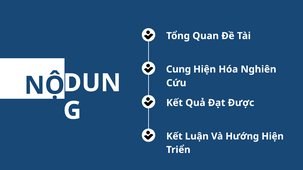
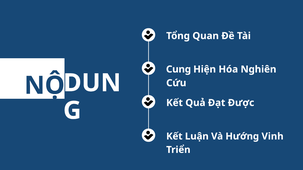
Hướng Hiện: Hiện -> Vinh
